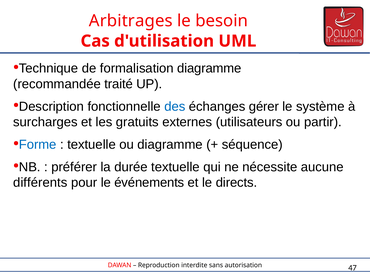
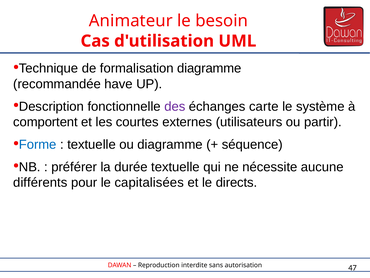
Arbitrages: Arbitrages -> Animateur
traité: traité -> have
des colour: blue -> purple
gérer: gérer -> carte
surcharges: surcharges -> comportent
gratuits: gratuits -> courtes
événements: événements -> capitalisées
